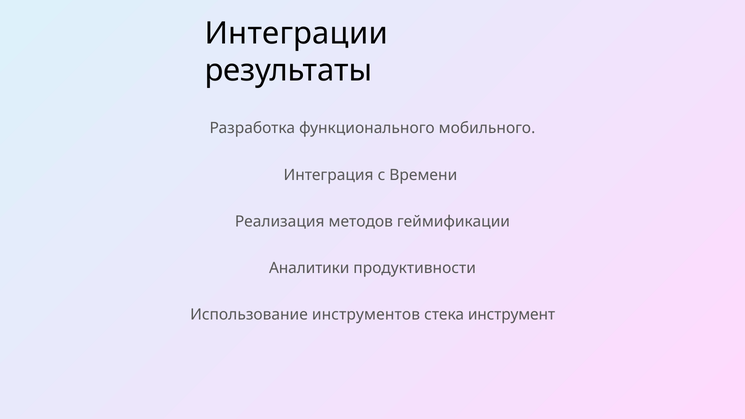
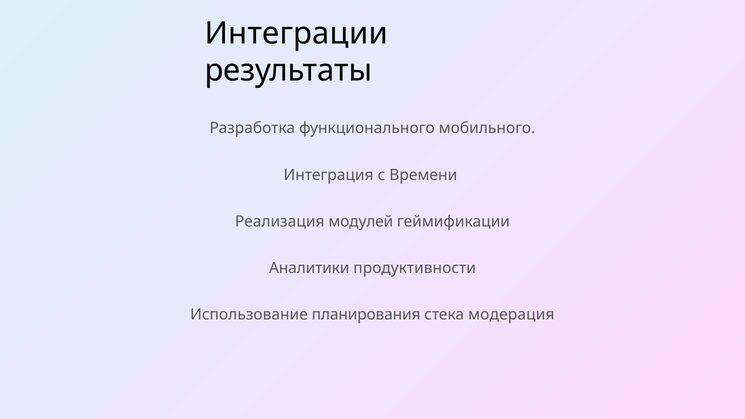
методов: методов -> модулей
инструментов: инструментов -> планирования
инструмент: инструмент -> модерация
